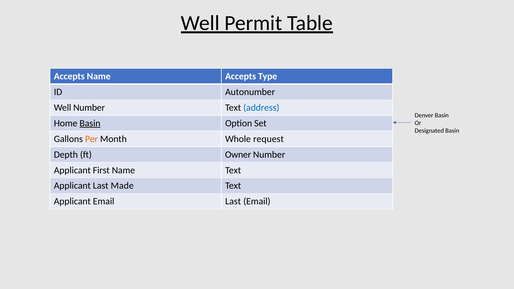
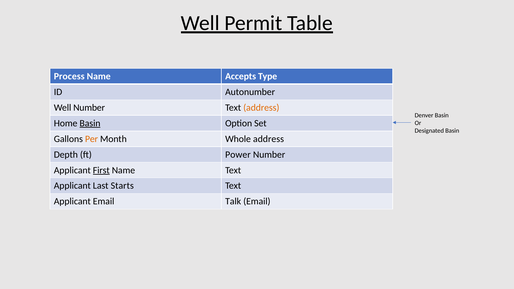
Accepts at (69, 76): Accepts -> Process
address at (261, 108) colour: blue -> orange
Whole request: request -> address
Owner: Owner -> Power
First underline: none -> present
Made: Made -> Starts
Email Last: Last -> Talk
